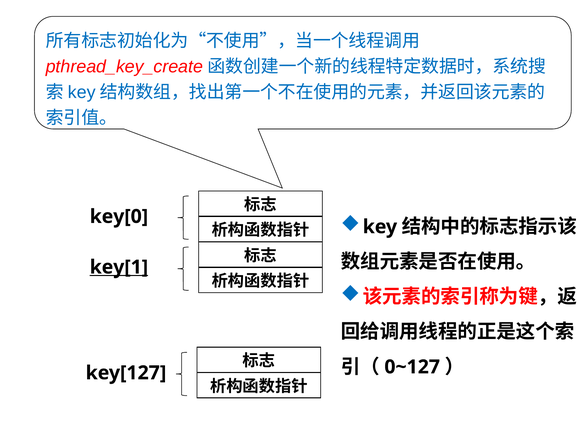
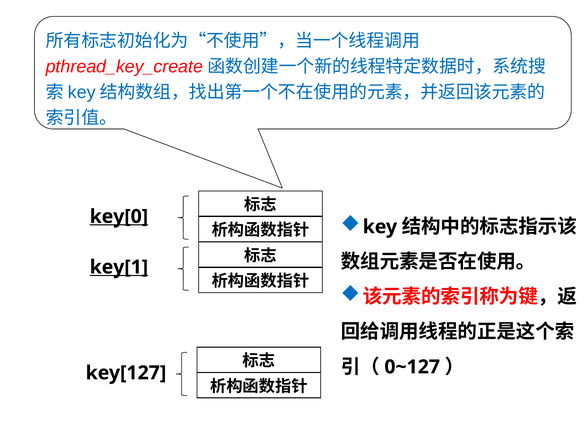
key[0 underline: none -> present
